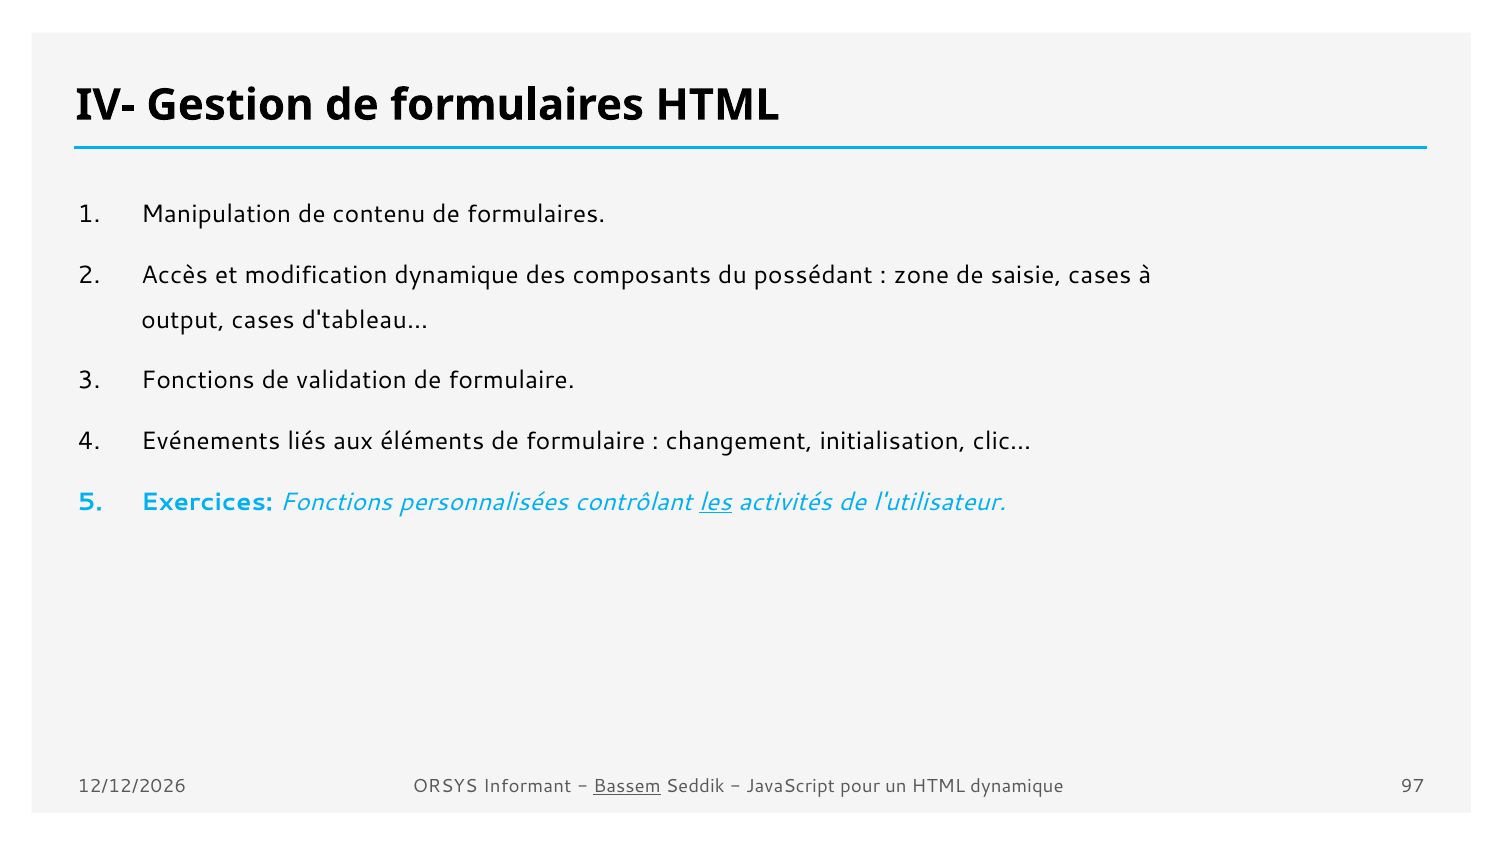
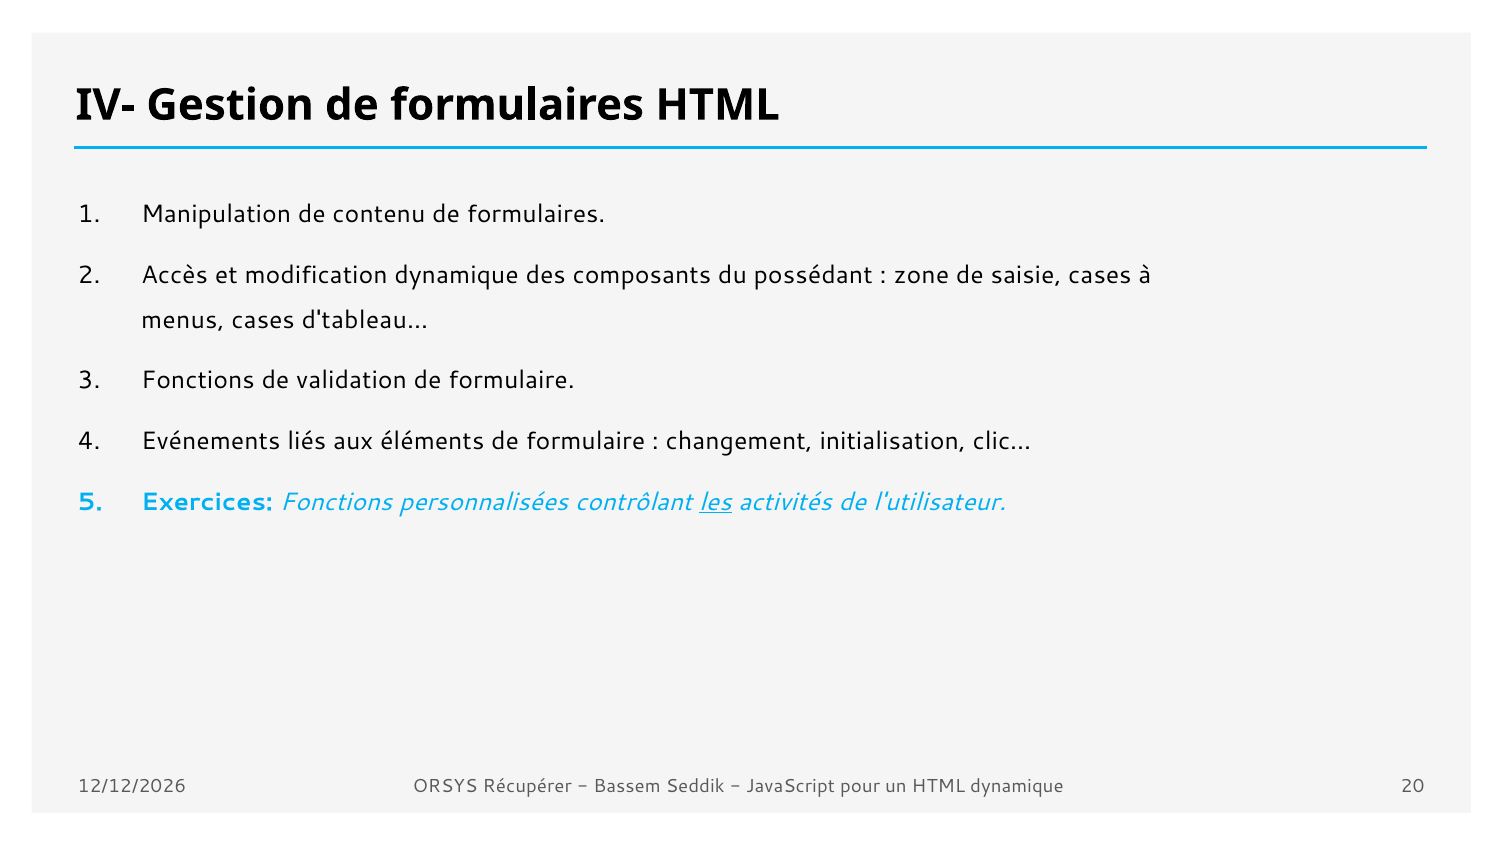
output: output -> menus
Informant: Informant -> Récupérer
Bassem underline: present -> none
97: 97 -> 20
